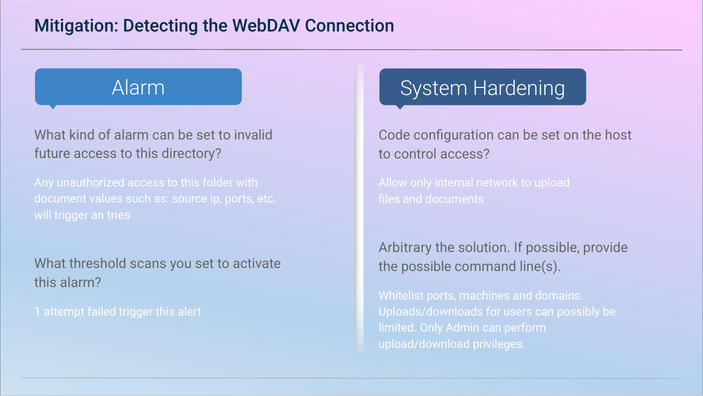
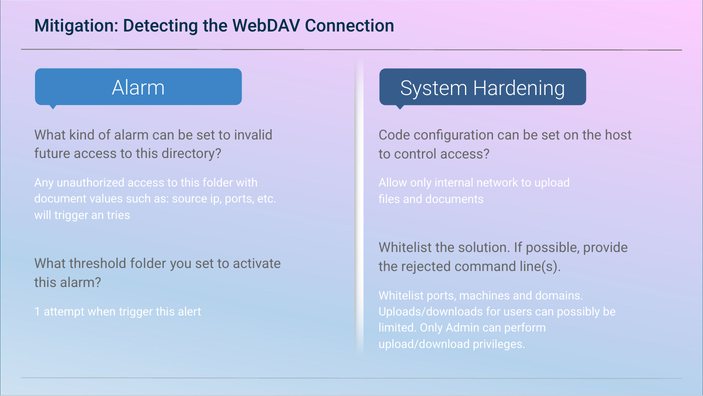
Arbitrary at (405, 247): Arbitrary -> Whitelist
threshold scans: scans -> folder
the possible: possible -> rejected
failed: failed -> when
